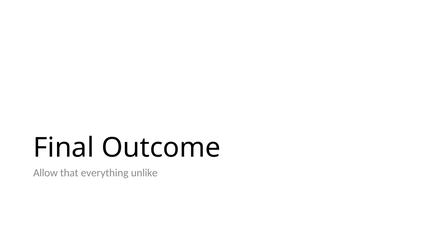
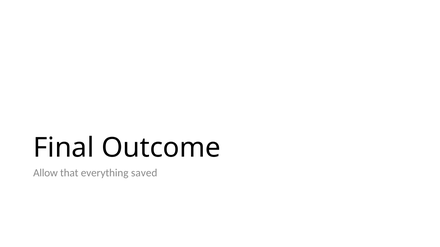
unlike: unlike -> saved
